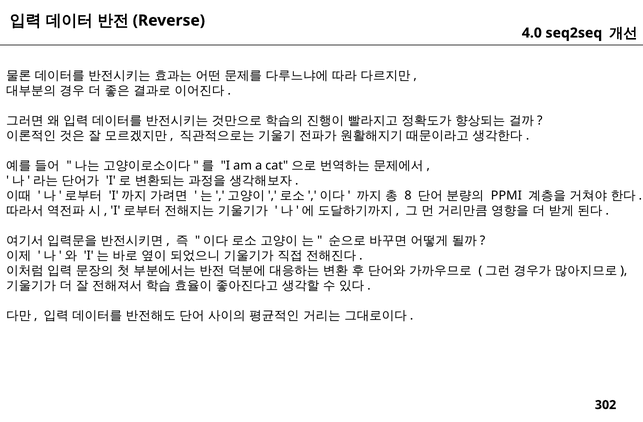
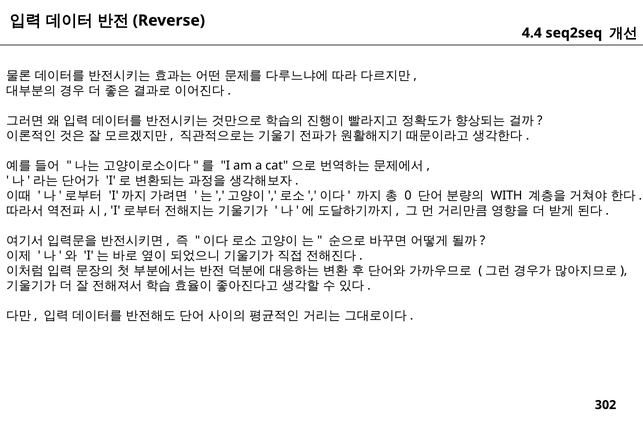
4.0: 4.0 -> 4.4
8: 8 -> 0
PPMI: PPMI -> WITH
